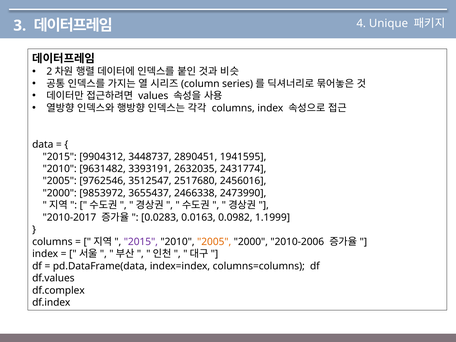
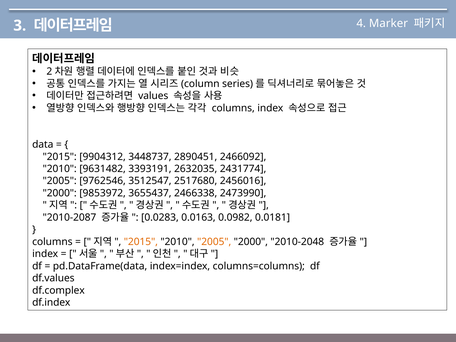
Unique: Unique -> Marker
1941595: 1941595 -> 2466092
2010-2017: 2010-2017 -> 2010-2087
1.1999: 1.1999 -> 0.0181
2015 at (141, 242) colour: purple -> orange
2010-2006: 2010-2006 -> 2010-2048
